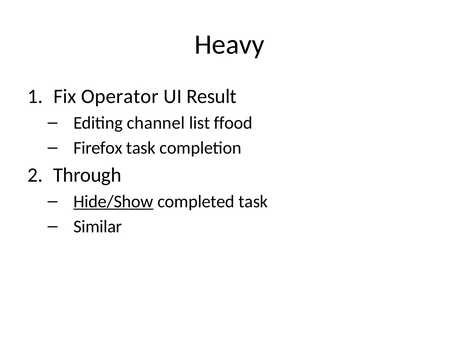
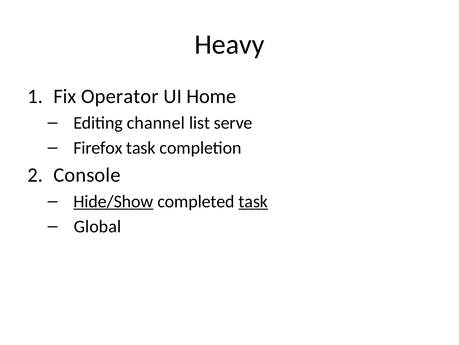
Result: Result -> Home
ffood: ffood -> serve
Through: Through -> Console
task at (253, 201) underline: none -> present
Similar: Similar -> Global
